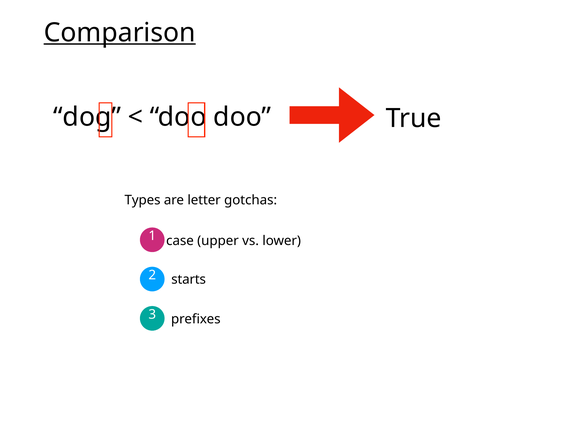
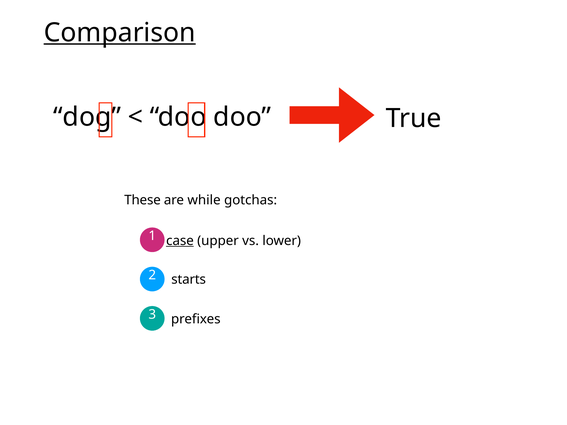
Types: Types -> These
letter: letter -> while
case underline: none -> present
